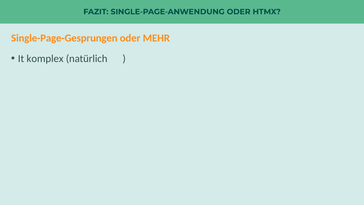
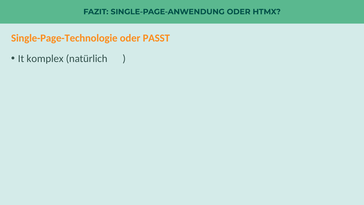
Single-Page-Gesprungen: Single-Page-Gesprungen -> Single-Page-Technologie
MEHR: MEHR -> PASST
